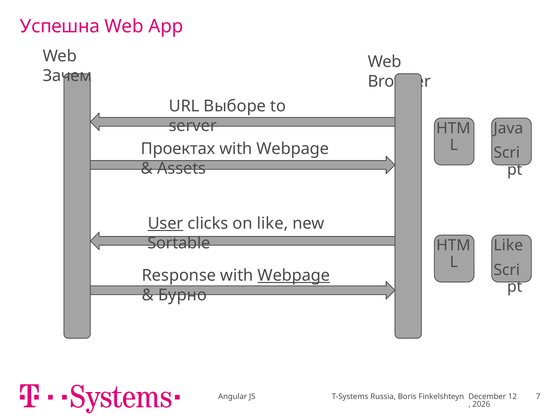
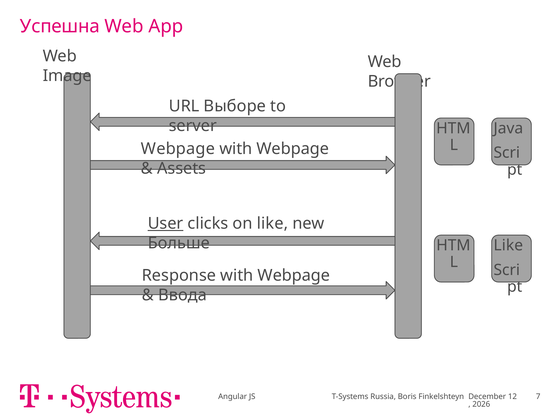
Зачем: Зачем -> Image
Проектах at (178, 149): Проектах -> Webpage
Sortable: Sortable -> Больше
Webpage at (294, 276) underline: present -> none
Бурно: Бурно -> Ввода
